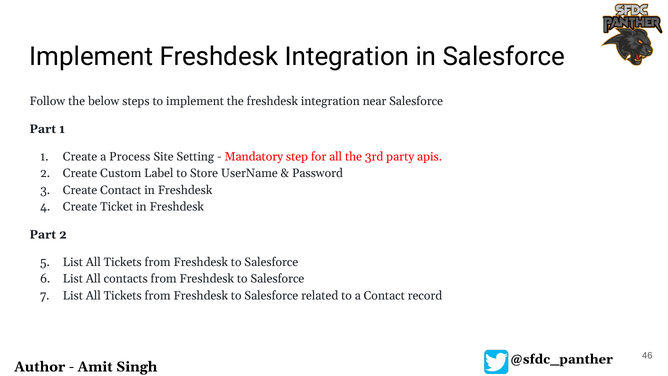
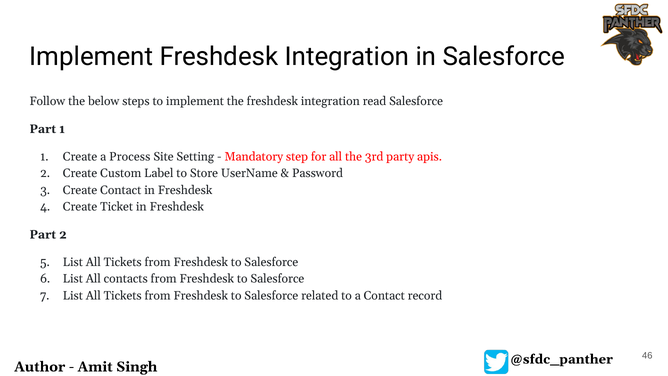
near: near -> read
